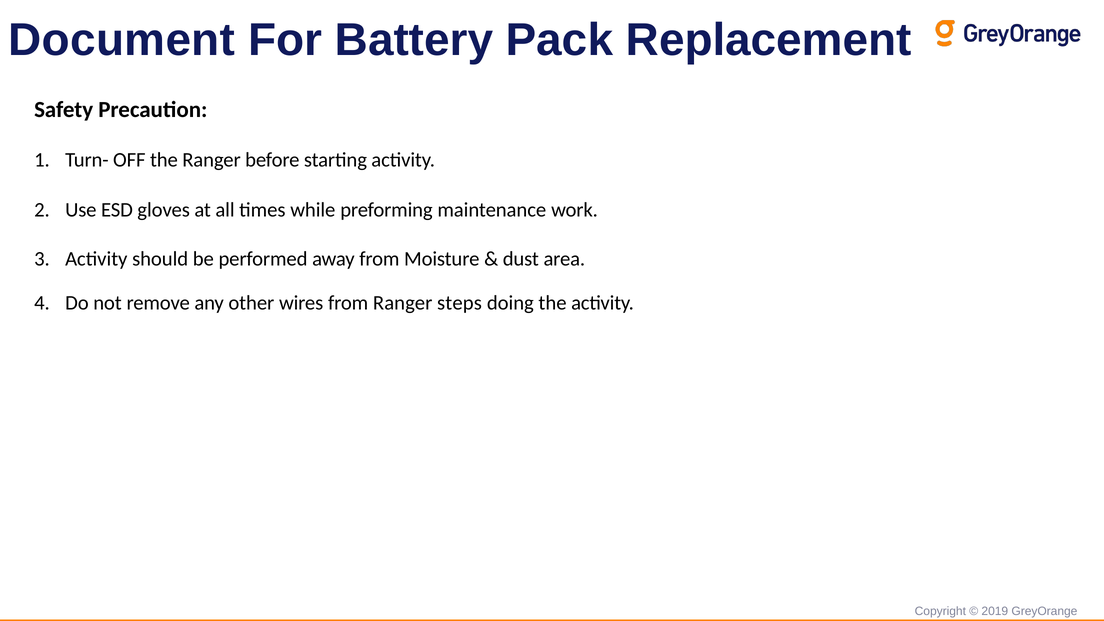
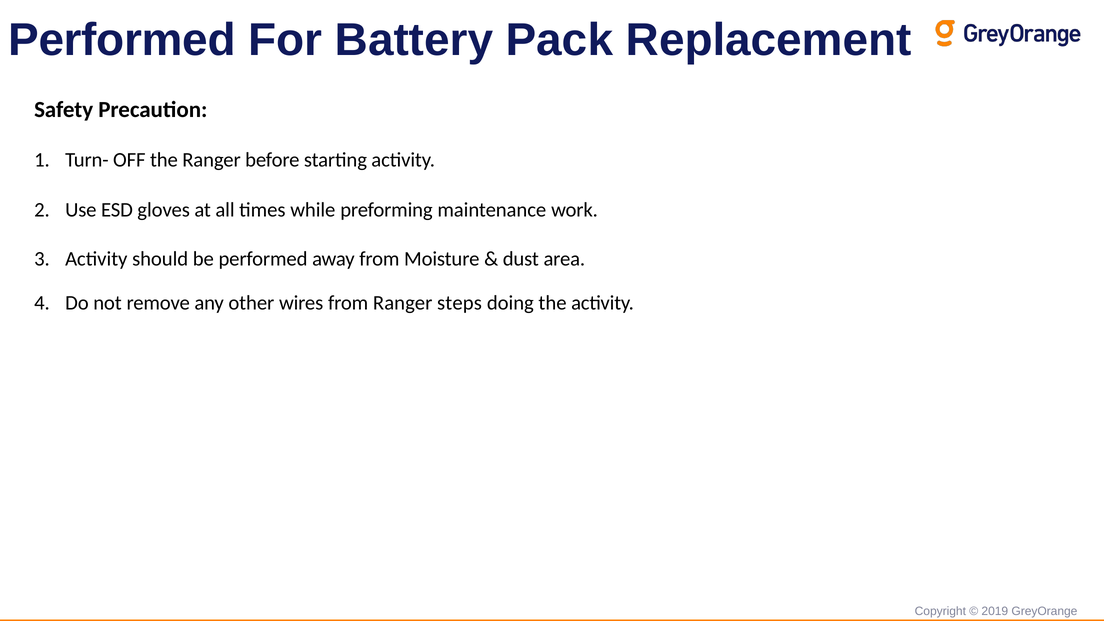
Document at (122, 40): Document -> Performed
